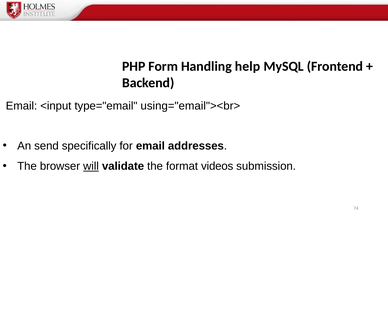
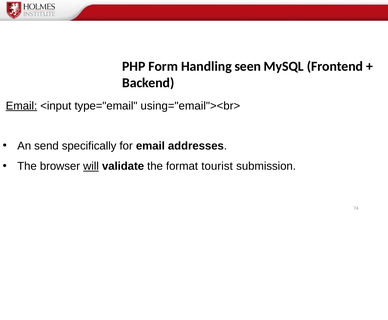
help: help -> seen
Email at (21, 106) underline: none -> present
videos: videos -> tourist
